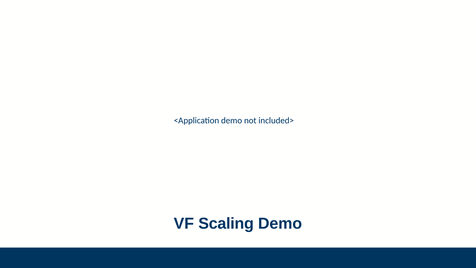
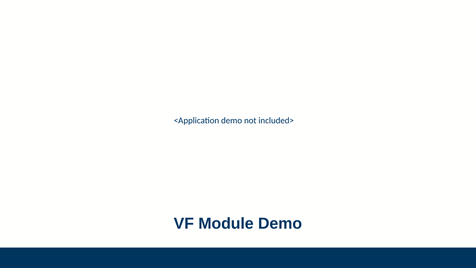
Scaling: Scaling -> Module
